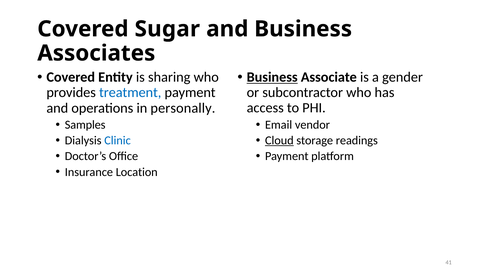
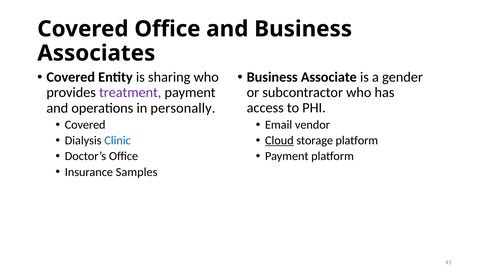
Covered Sugar: Sugar -> Office
Business at (272, 77) underline: present -> none
treatment colour: blue -> purple
Samples at (85, 125): Samples -> Covered
storage readings: readings -> platform
Location: Location -> Samples
